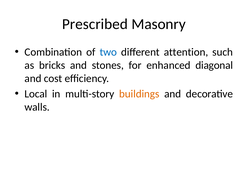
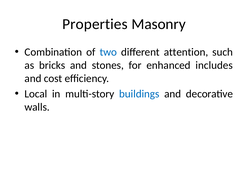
Prescribed: Prescribed -> Properties
diagonal: diagonal -> includes
buildings colour: orange -> blue
